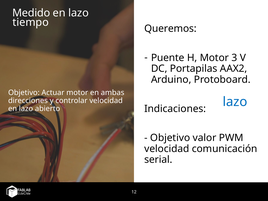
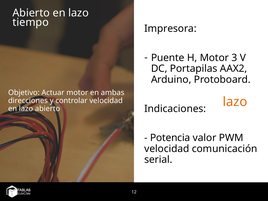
Medido at (31, 13): Medido -> Abierto
Queremos: Queremos -> Impresora
lazo at (235, 102) colour: blue -> orange
Objetivo at (170, 138): Objetivo -> Potencia
